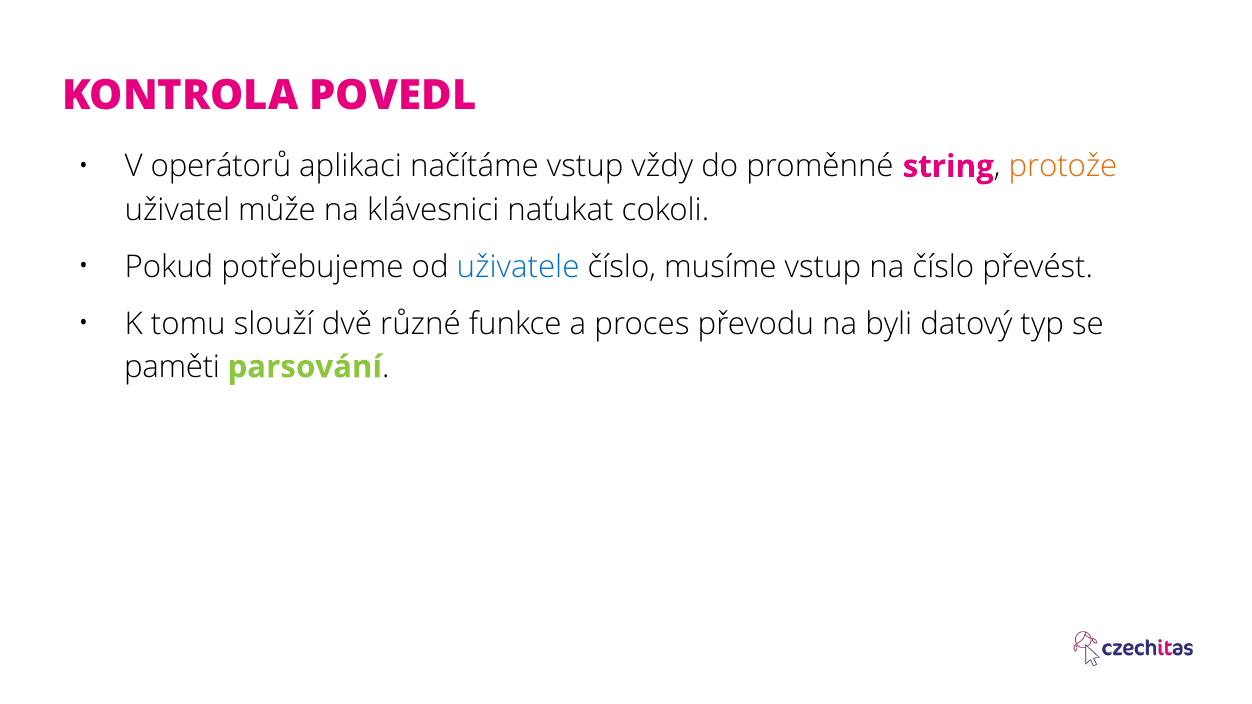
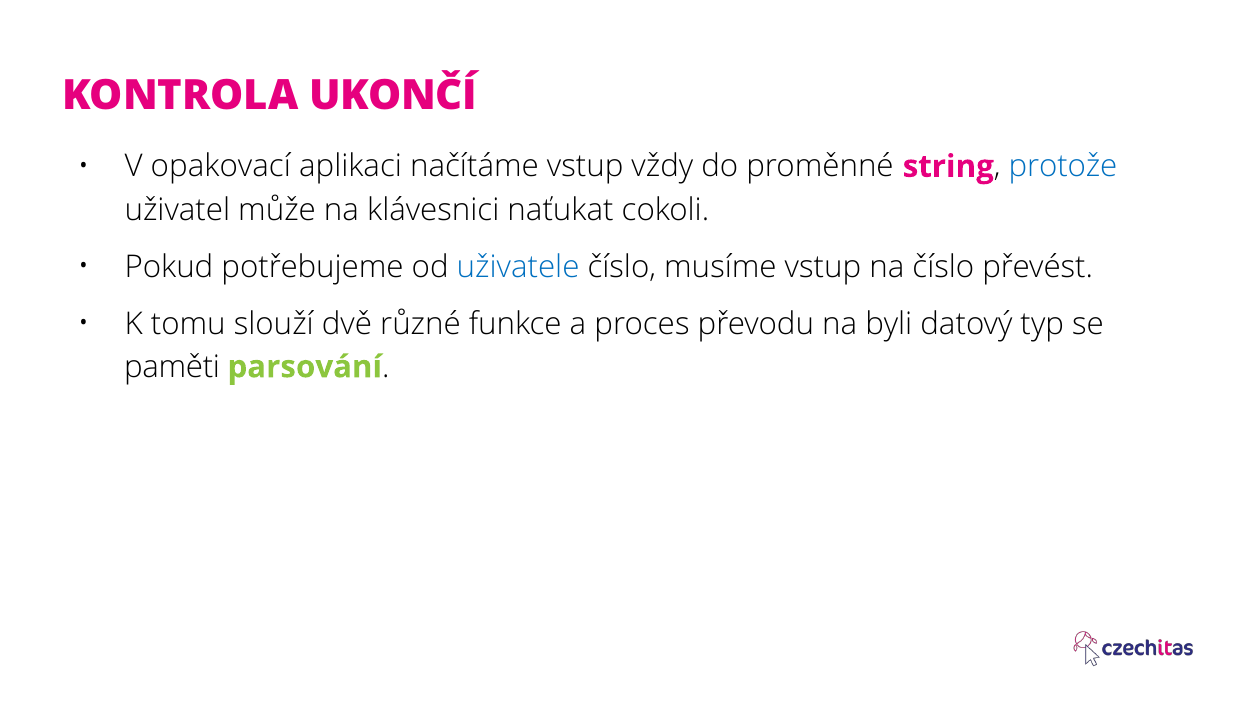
POVEDL: POVEDL -> UKONČÍ
operátorů: operátorů -> opakovací
protože colour: orange -> blue
